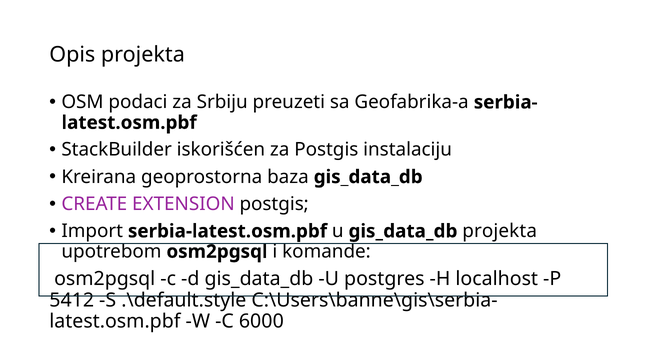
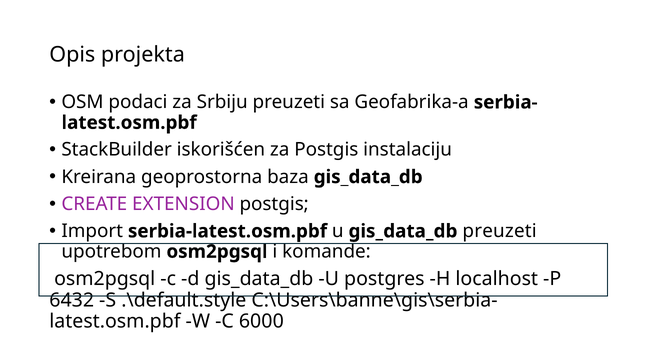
gis_data_db projekta: projekta -> preuzeti
5412: 5412 -> 6432
